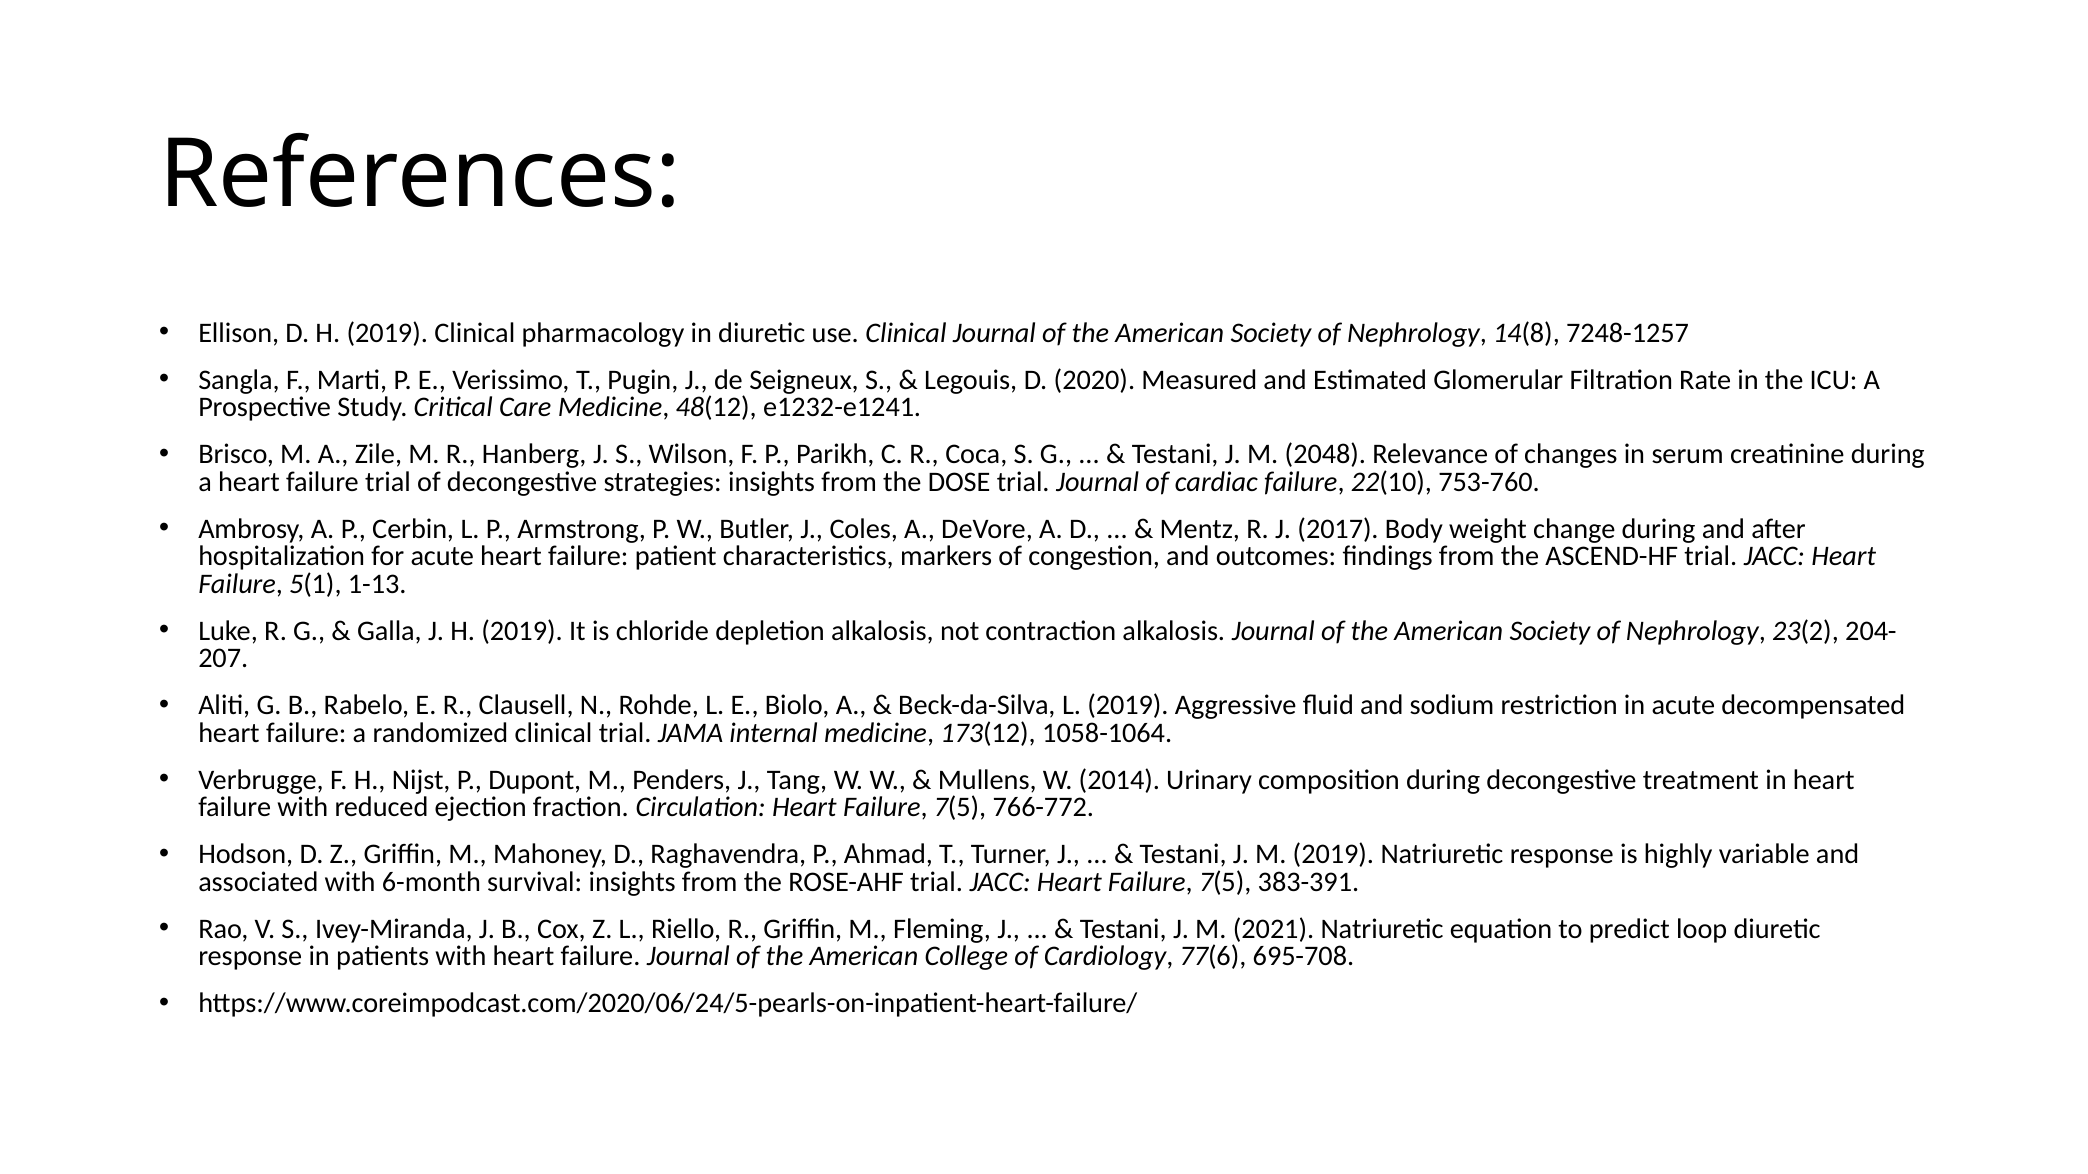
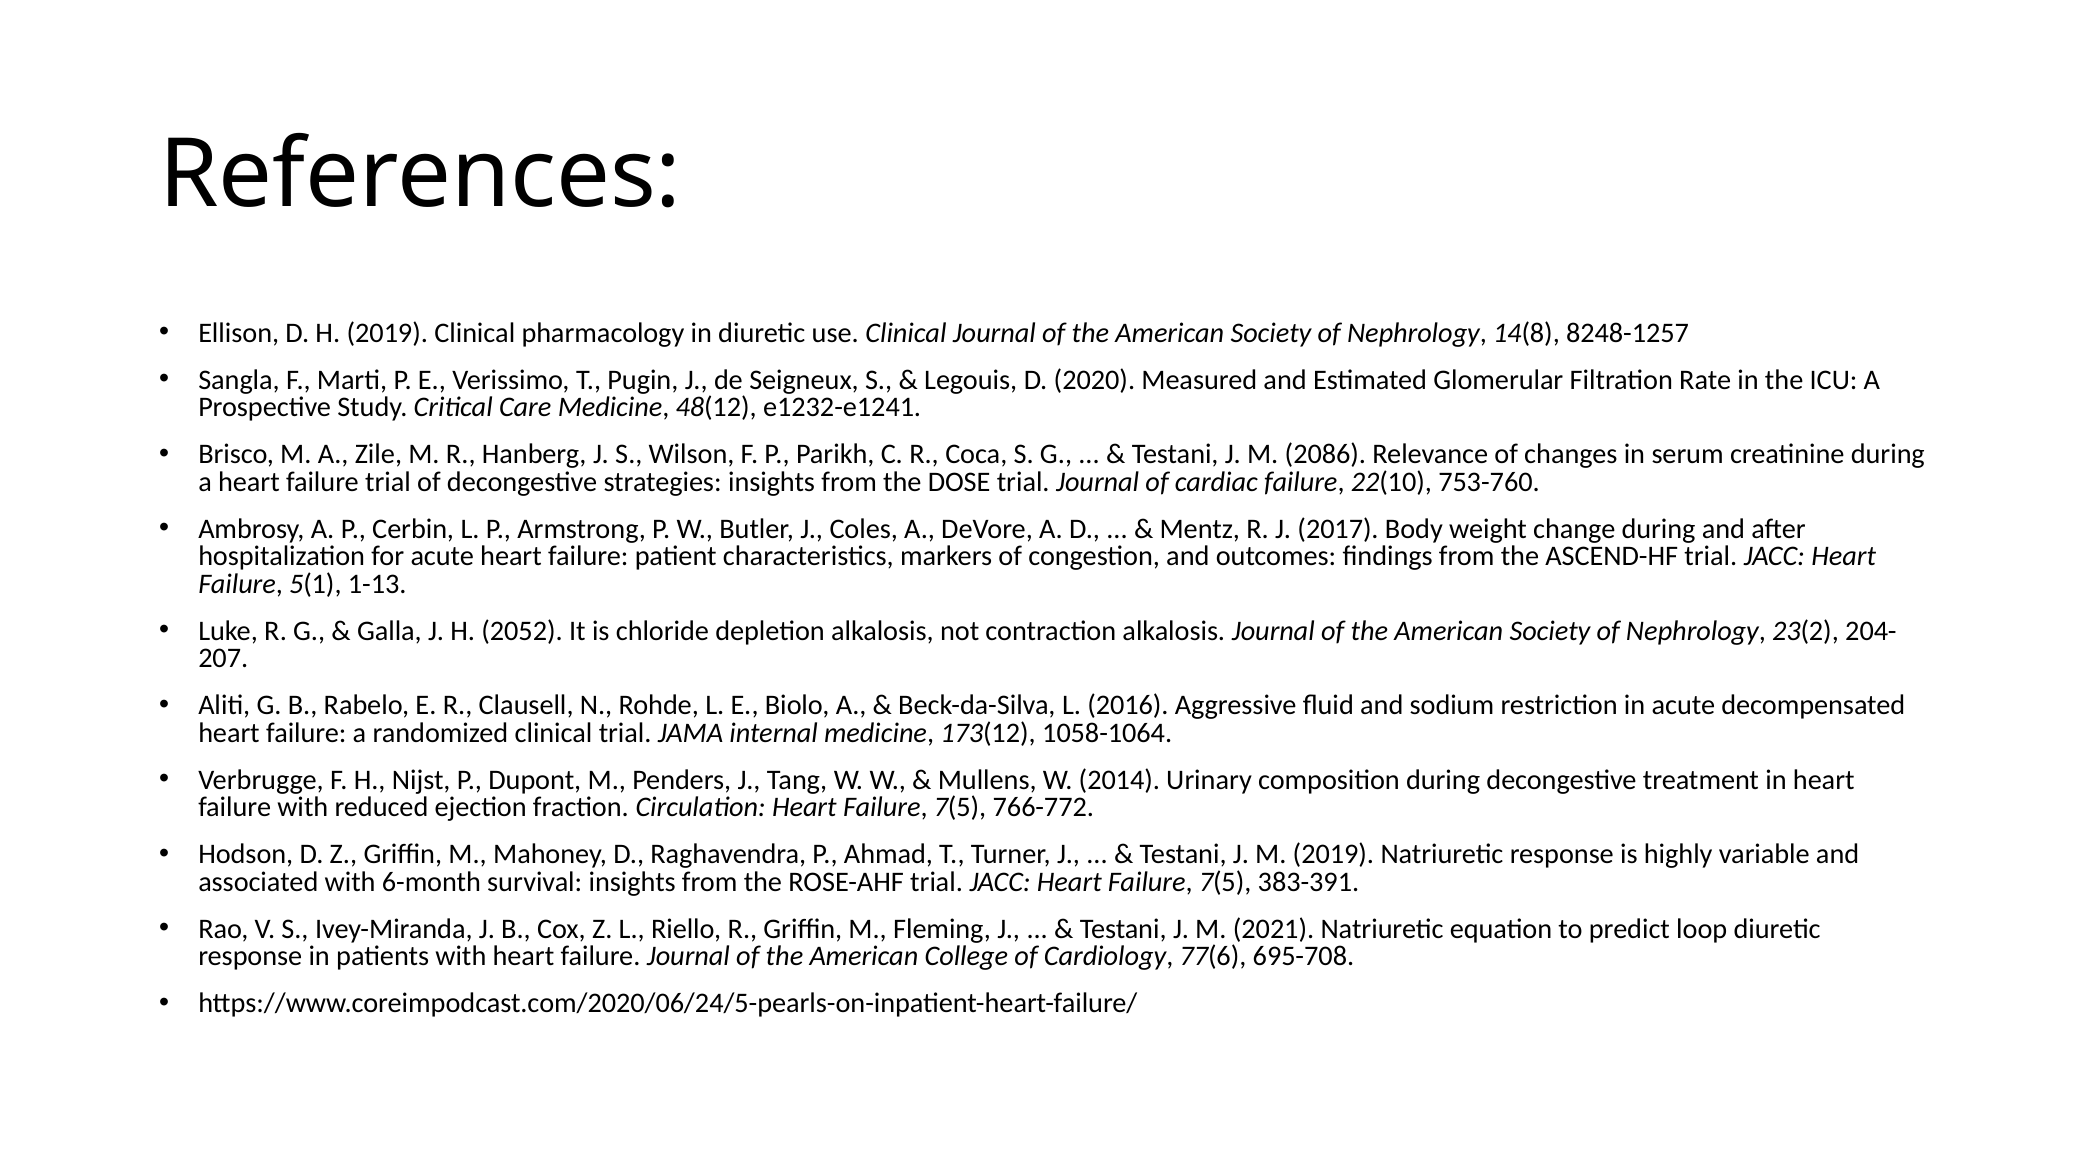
7248-1257: 7248-1257 -> 8248-1257
2048: 2048 -> 2086
J H 2019: 2019 -> 2052
L 2019: 2019 -> 2016
